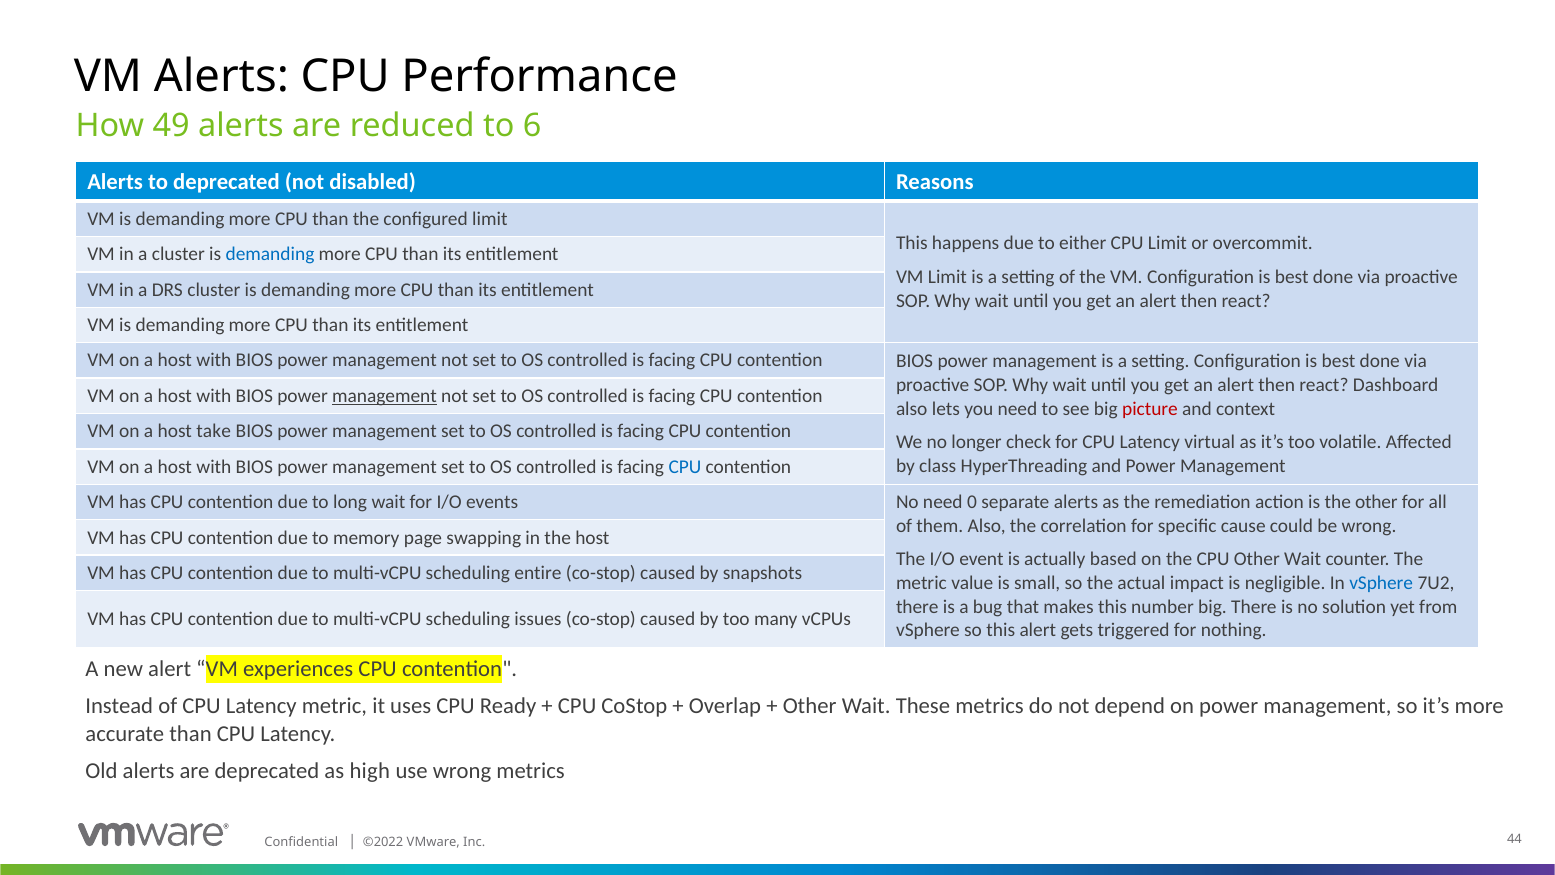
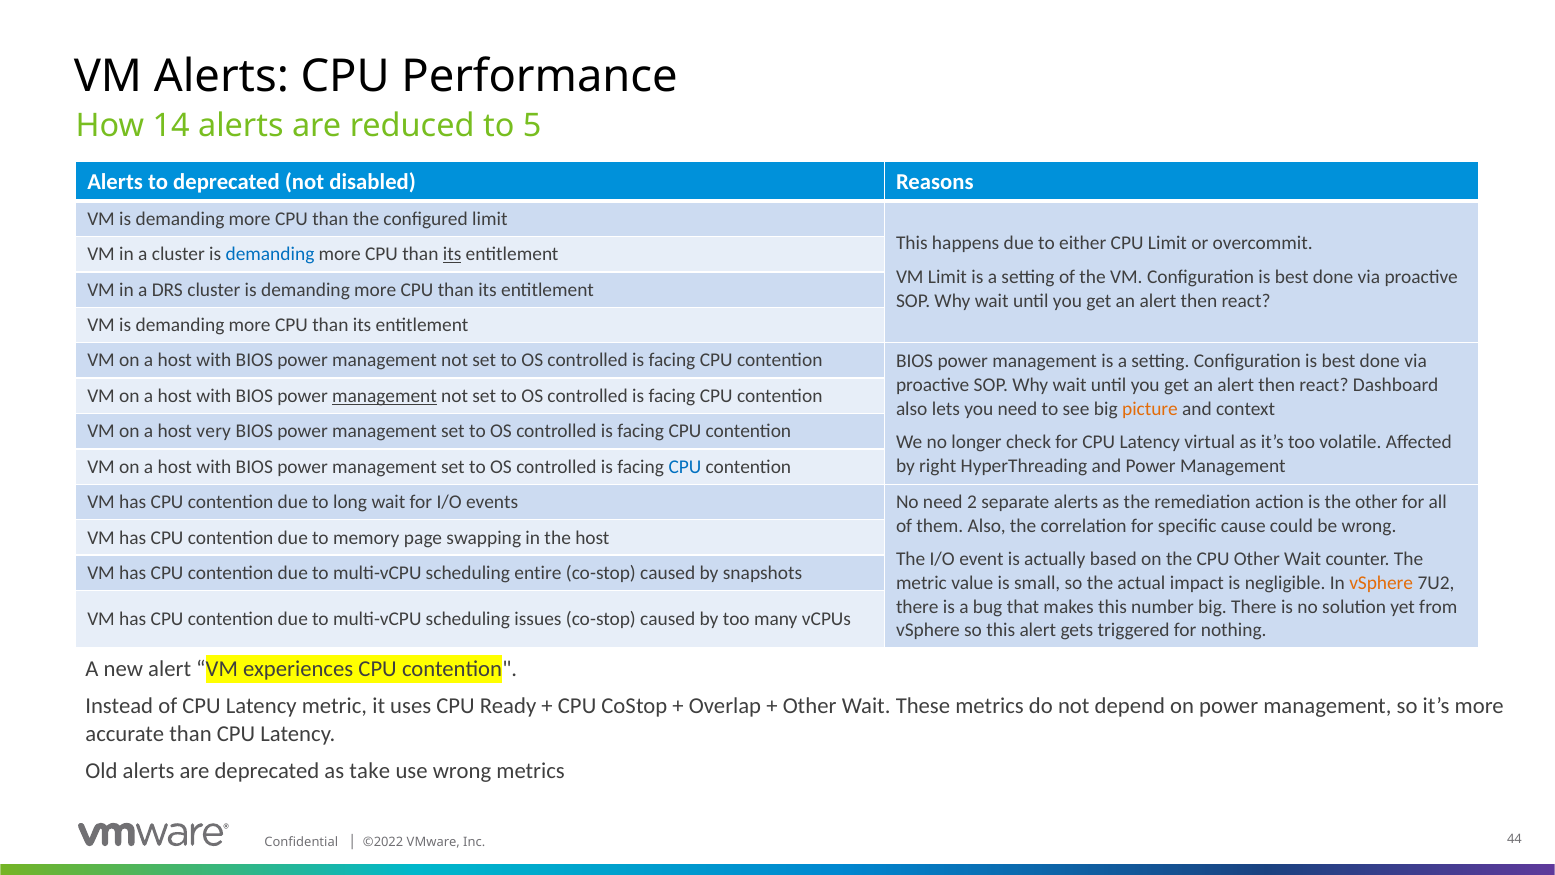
49: 49 -> 14
6: 6 -> 5
its at (452, 254) underline: none -> present
picture colour: red -> orange
take: take -> very
class: class -> right
0: 0 -> 2
vSphere at (1381, 583) colour: blue -> orange
high: high -> take
